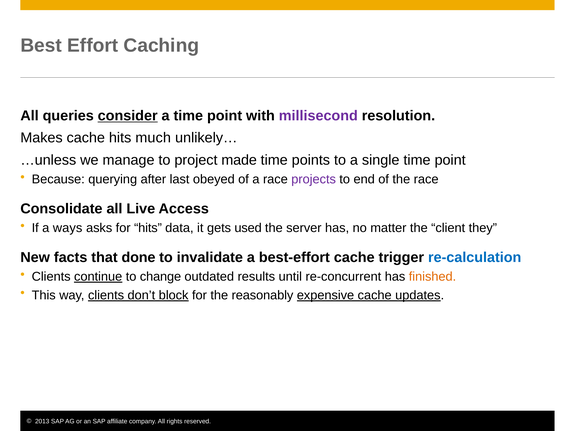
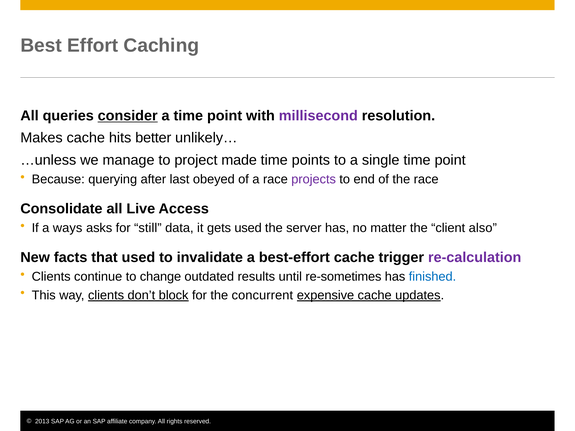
much: much -> better
for hits: hits -> still
they: they -> also
that done: done -> used
re-calculation colour: blue -> purple
continue underline: present -> none
re-concurrent: re-concurrent -> re-sometimes
finished colour: orange -> blue
reasonably: reasonably -> concurrent
